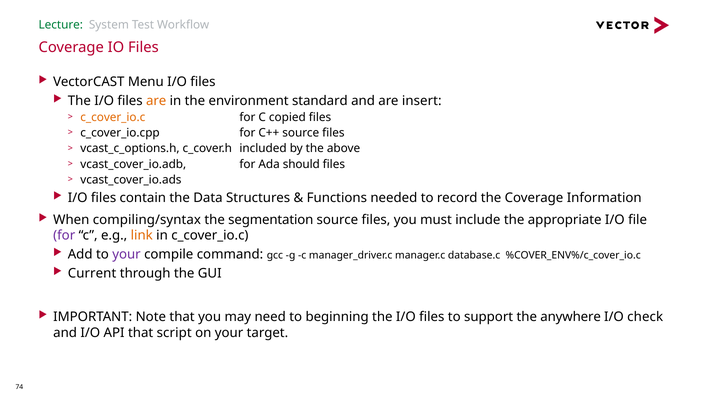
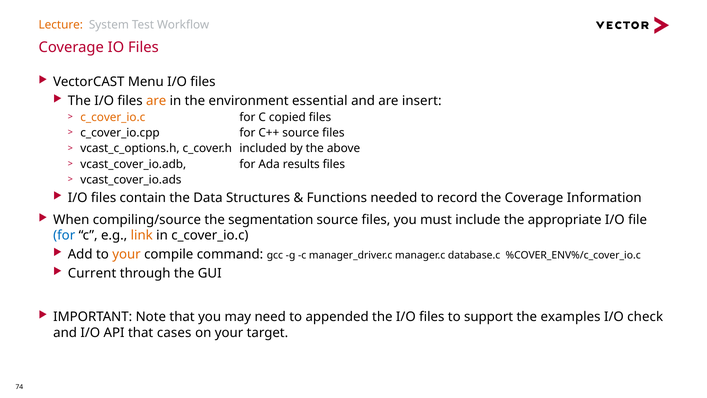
Lecture colour: green -> orange
standard: standard -> essential
should: should -> results
compiling/syntax: compiling/syntax -> compiling/source
for at (64, 235) colour: purple -> blue
your at (126, 254) colour: purple -> orange
beginning: beginning -> appended
anywhere: anywhere -> examples
script: script -> cases
